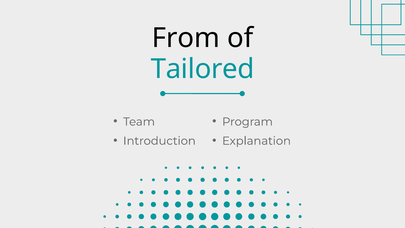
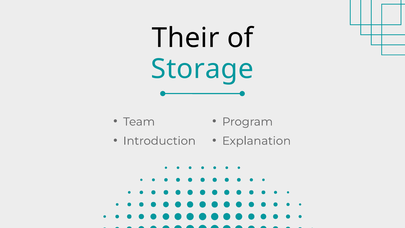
From: From -> Their
Tailored: Tailored -> Storage
